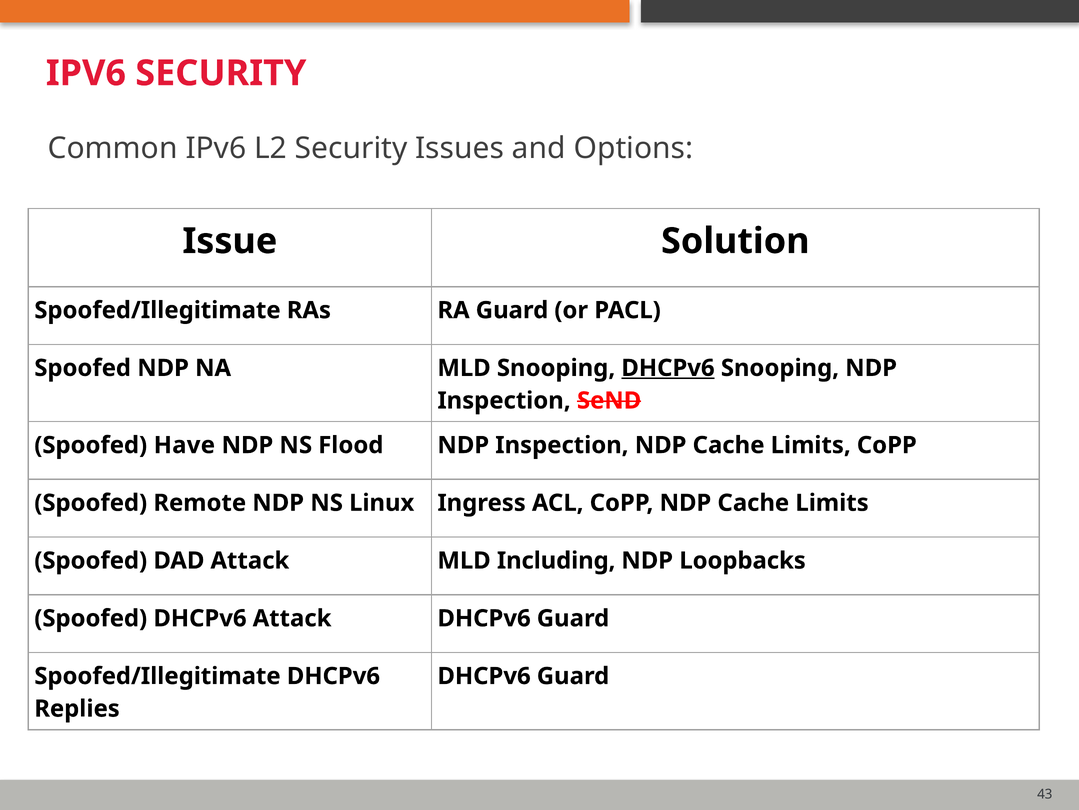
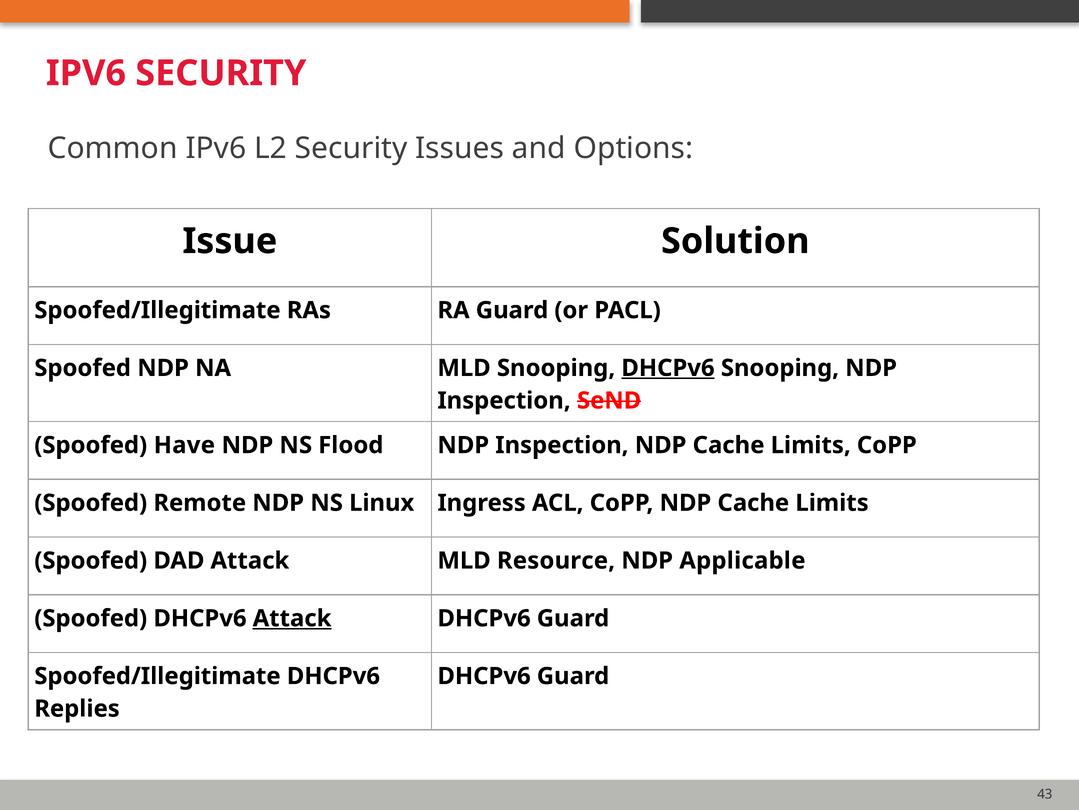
Including: Including -> Resource
Loopbacks: Loopbacks -> Applicable
Attack at (292, 618) underline: none -> present
